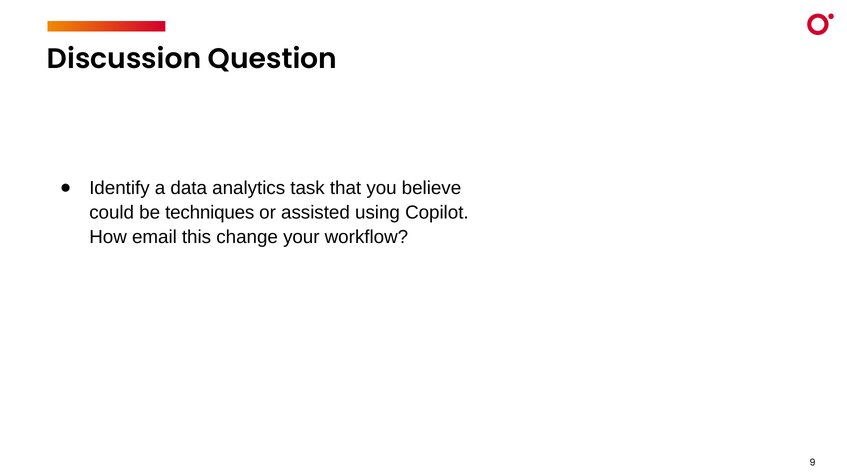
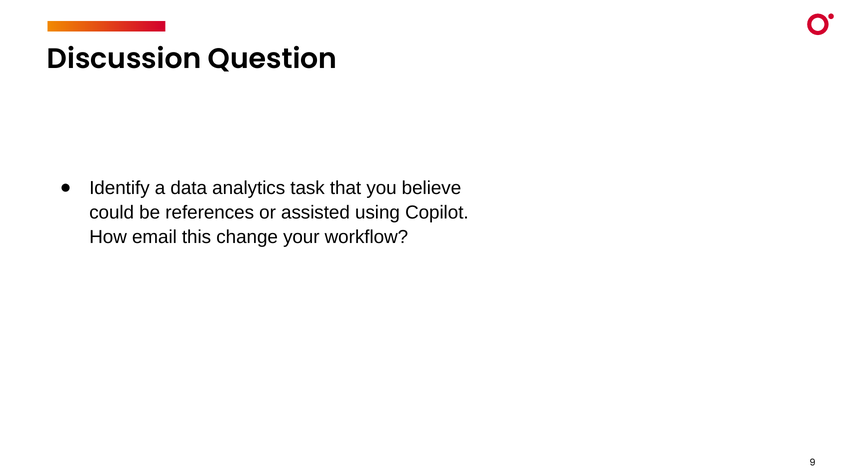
techniques: techniques -> references
